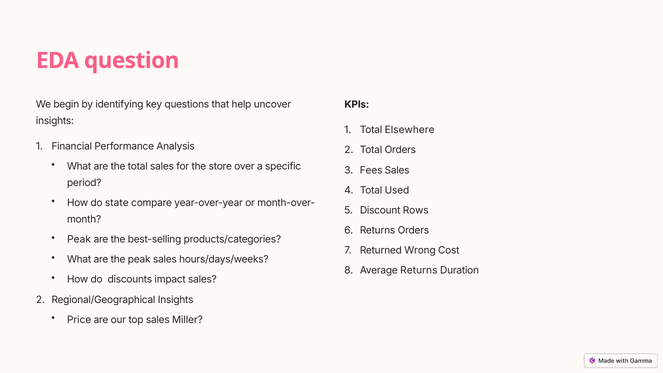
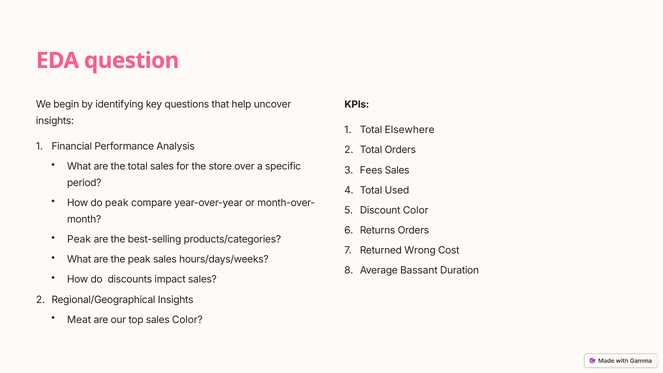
do state: state -> peak
Discount Rows: Rows -> Color
Average Returns: Returns -> Bassant
Price: Price -> Meat
sales Miller: Miller -> Color
